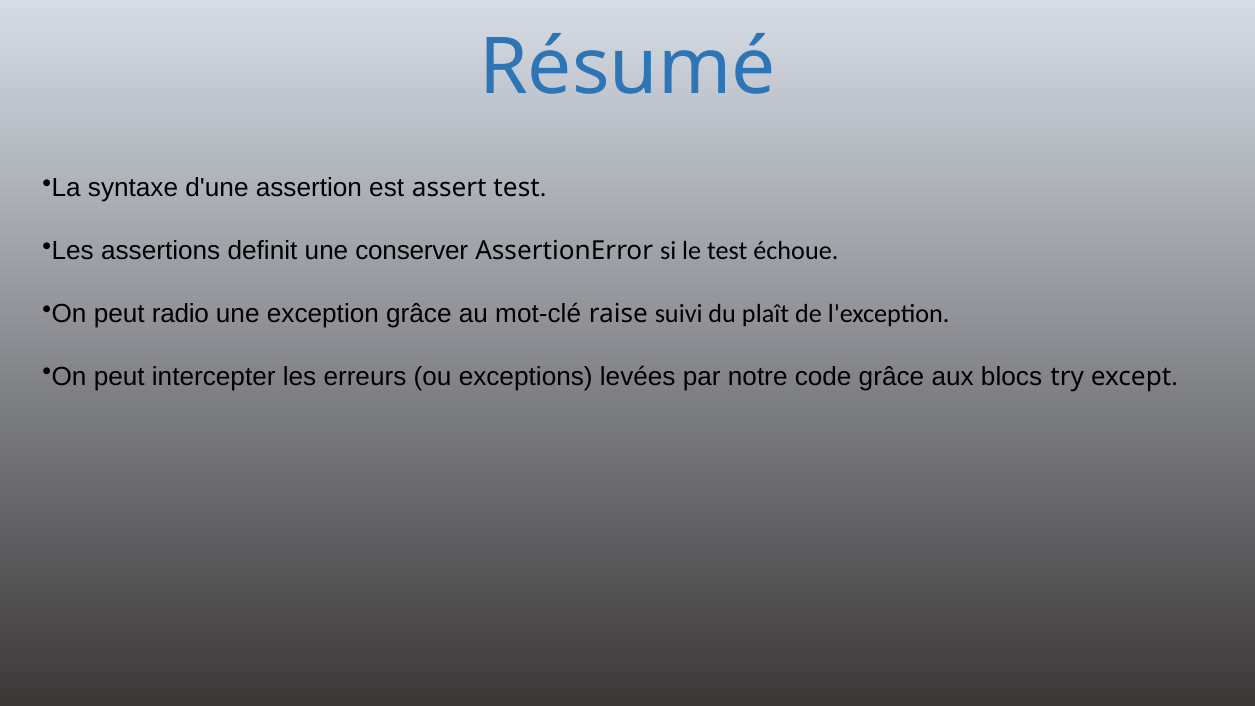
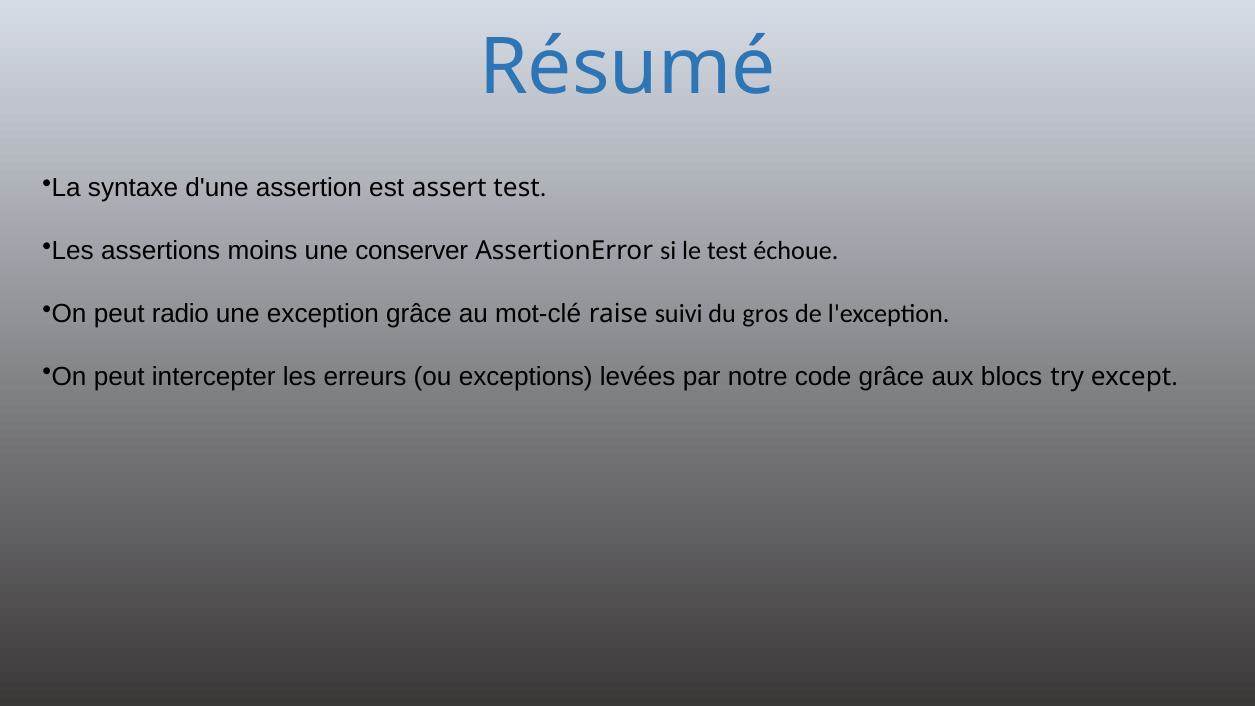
definit: definit -> moins
plaît: plaît -> gros
